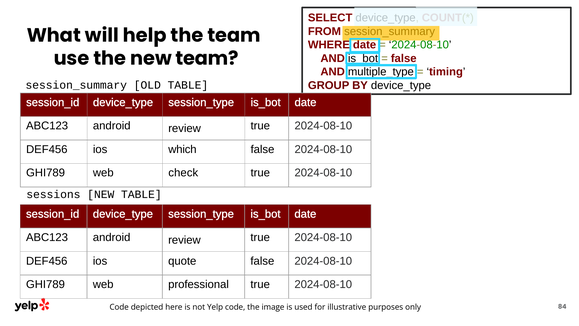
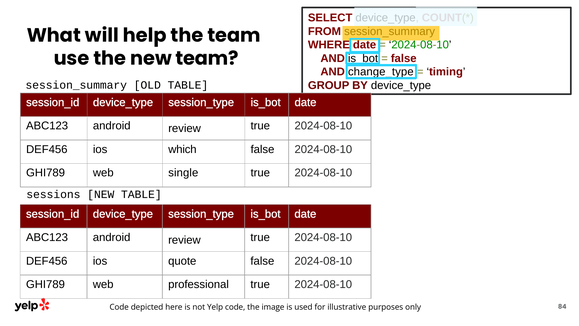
multiple_type: multiple_type -> change_type
check: check -> single
